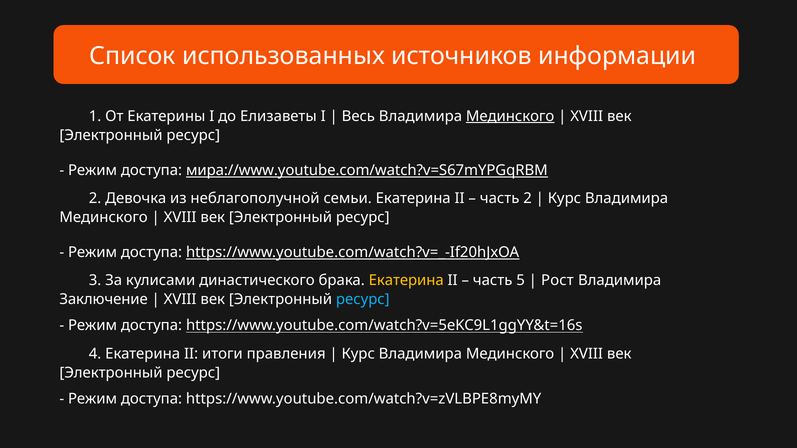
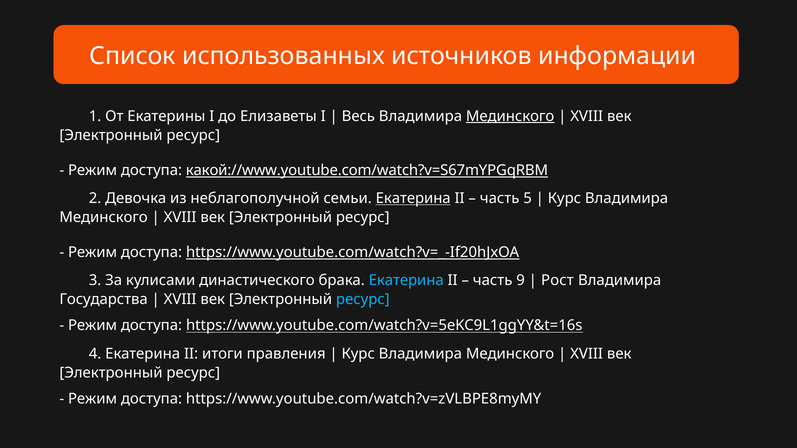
мира://www.youtube.com/watch?v=S67mYPGqRBM: мира://www.youtube.com/watch?v=S67mYPGqRBM -> какой://www.youtube.com/watch?v=S67mYPGqRBM
Екатерина at (413, 198) underline: none -> present
часть 2: 2 -> 5
Екатерина at (406, 281) colour: yellow -> light blue
5: 5 -> 9
Заключение: Заключение -> Государства
